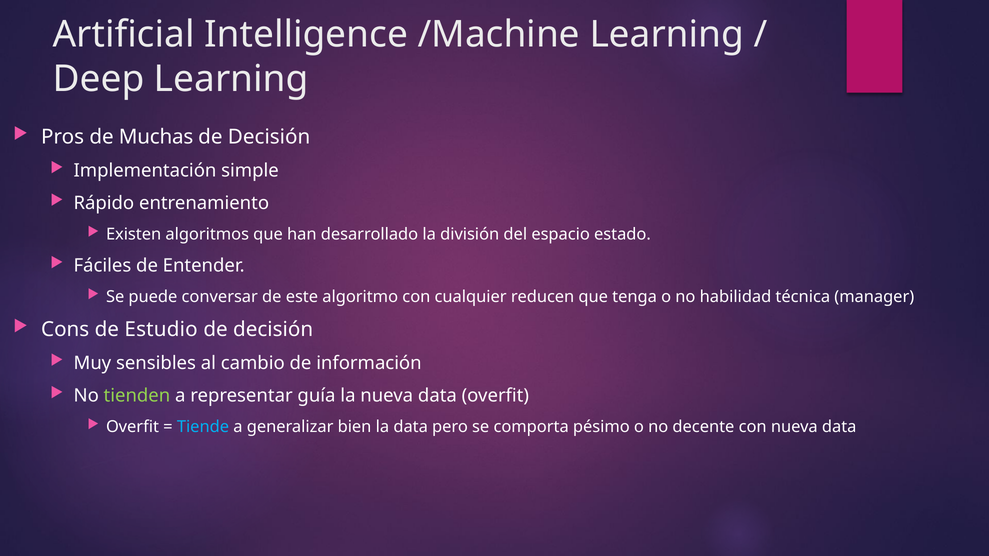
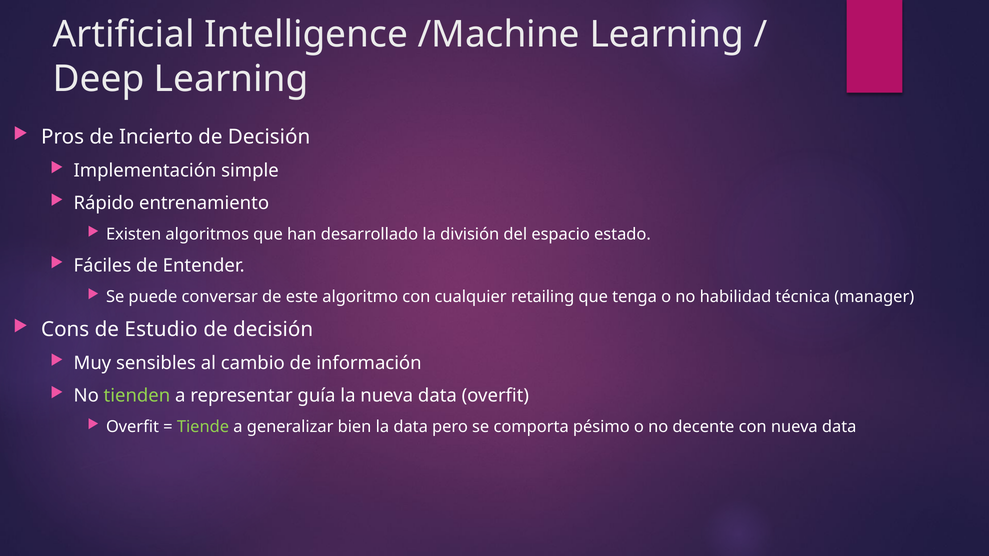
Muchas: Muchas -> Incierto
reducen: reducen -> retailing
Tiende colour: light blue -> light green
